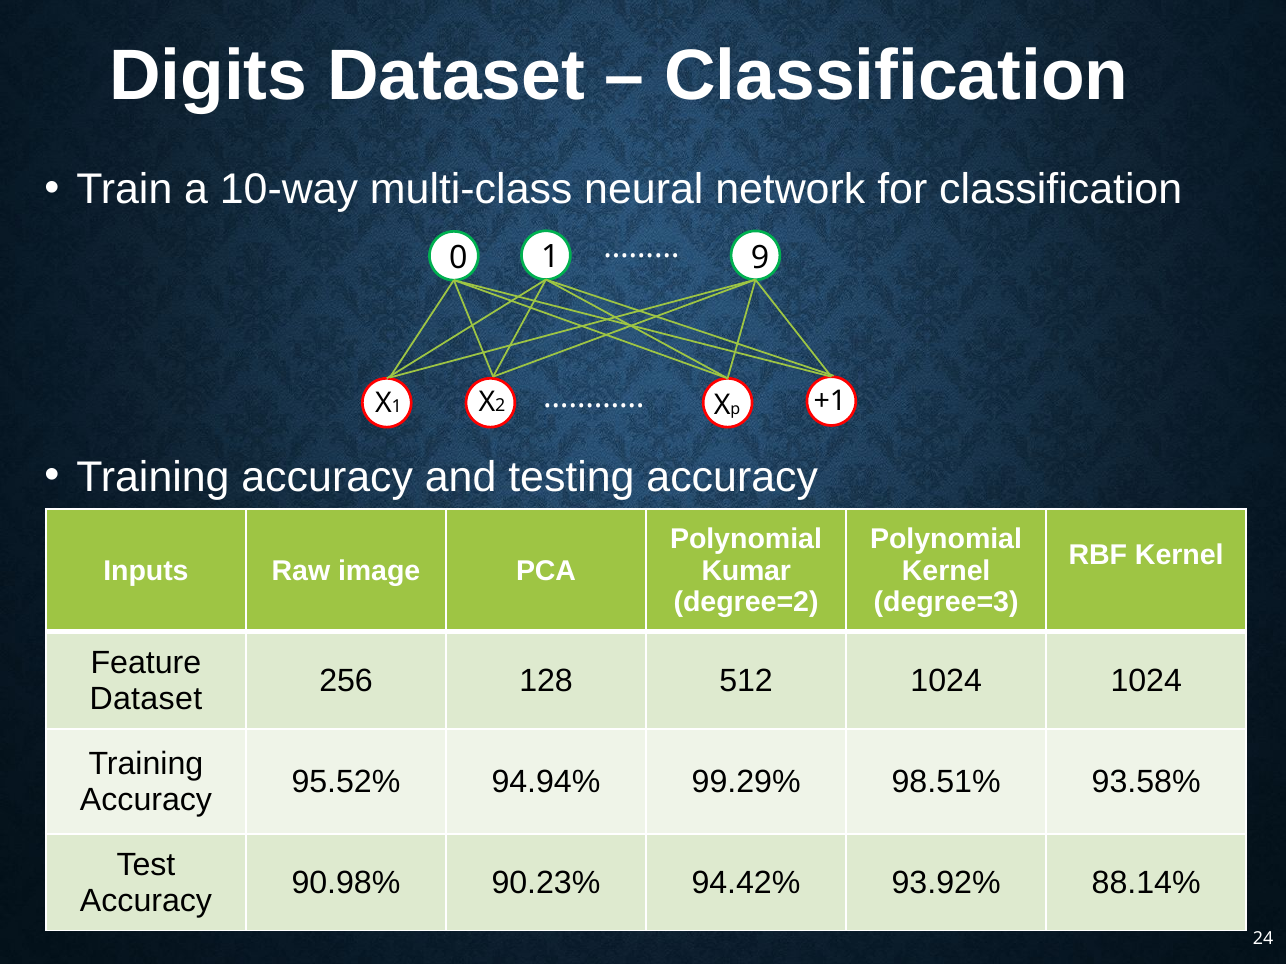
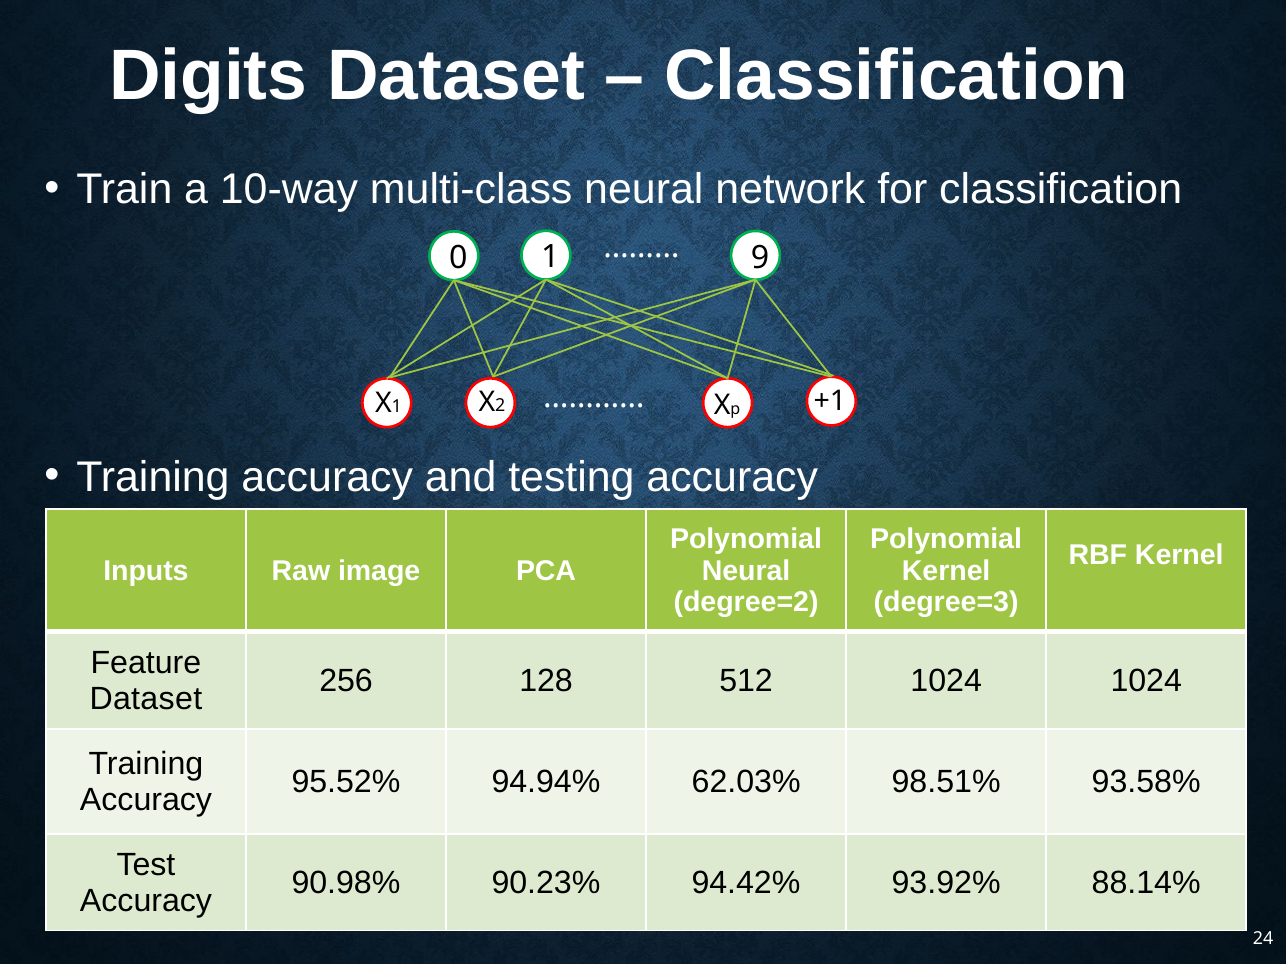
Kumar at (746, 571): Kumar -> Neural
99.29%: 99.29% -> 62.03%
